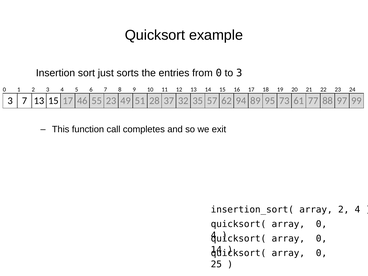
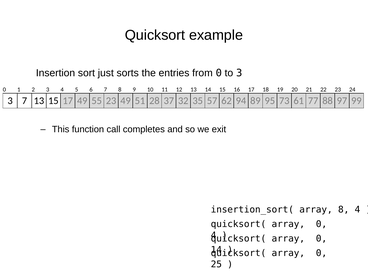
17 46: 46 -> 49
array 2: 2 -> 8
